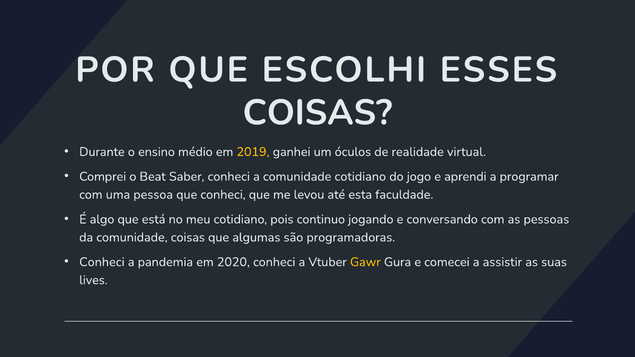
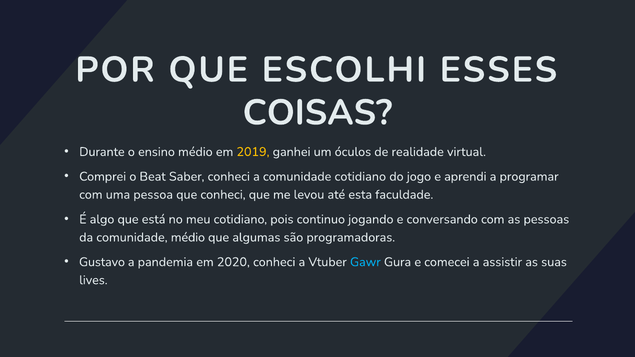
comunidade coisas: coisas -> médio
Conheci at (102, 262): Conheci -> Gustavo
Gawr colour: yellow -> light blue
